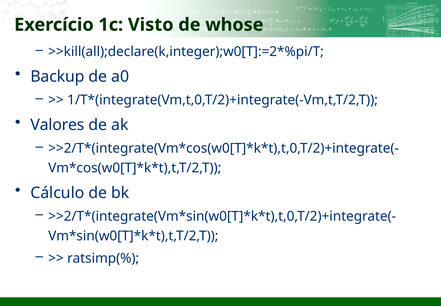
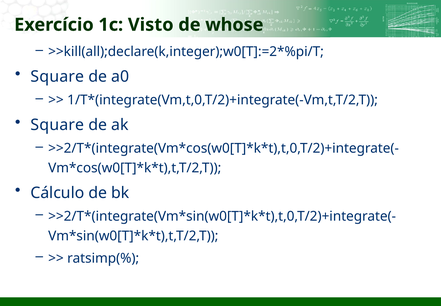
Backup at (57, 76): Backup -> Square
Valores at (57, 125): Valores -> Square
